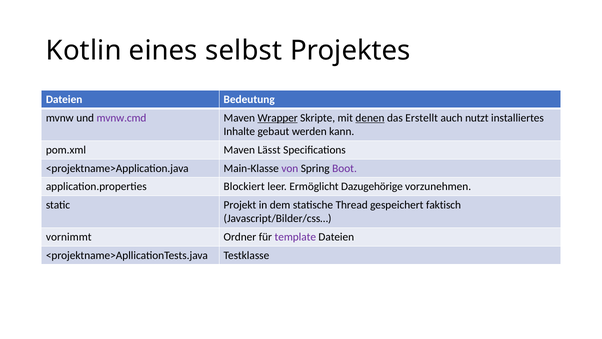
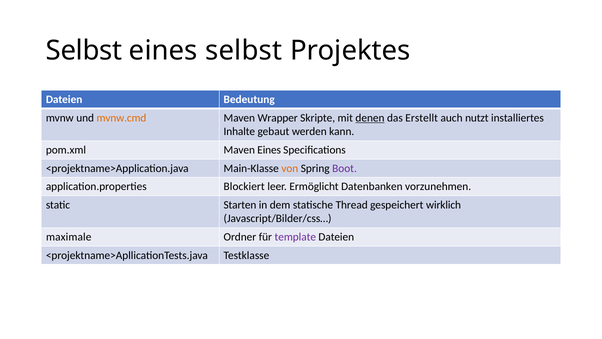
Kotlin at (84, 51): Kotlin -> Selbst
mvnw.cmd colour: purple -> orange
Wrapper underline: present -> none
Maven Lässt: Lässt -> Eines
von colour: purple -> orange
Dazugehörige: Dazugehörige -> Datenbanken
Projekt: Projekt -> Starten
faktisch: faktisch -> wirklich
vornimmt: vornimmt -> maximale
